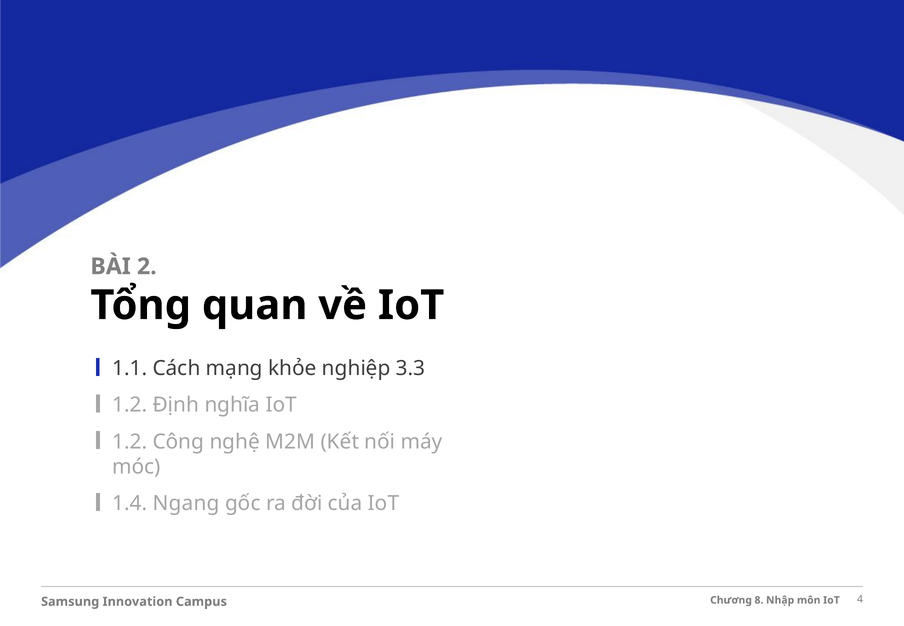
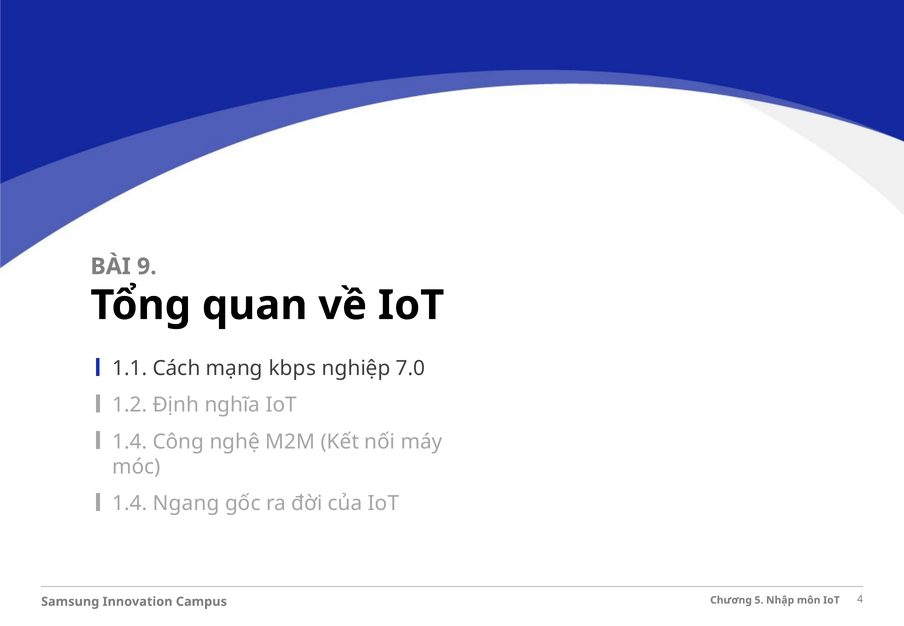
2: 2 -> 9
khỏe: khỏe -> kbps
3.3: 3.3 -> 7.0
1.2 at (130, 442): 1.2 -> 1.4
8: 8 -> 5
